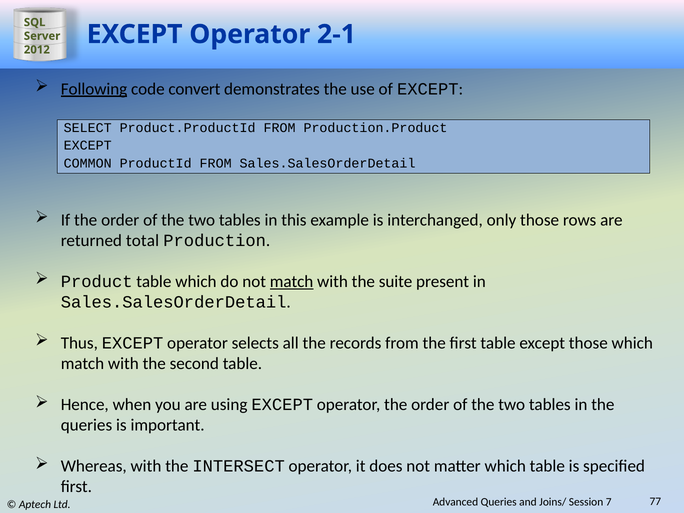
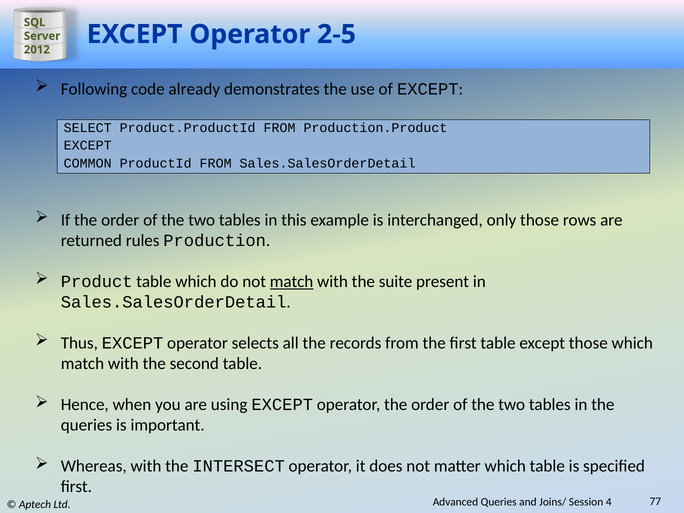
2-1: 2-1 -> 2-5
Following underline: present -> none
convert: convert -> already
total: total -> rules
7: 7 -> 4
